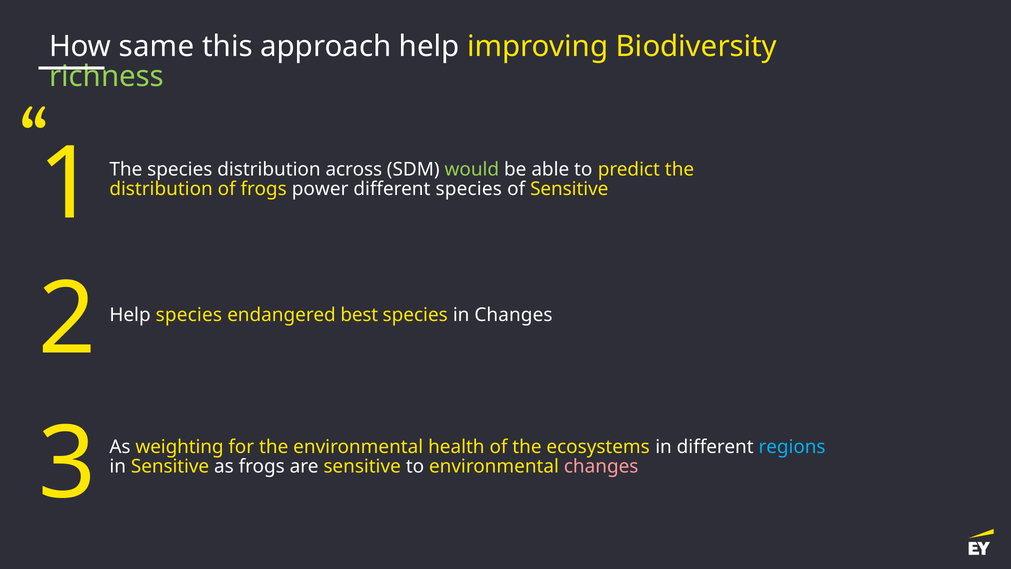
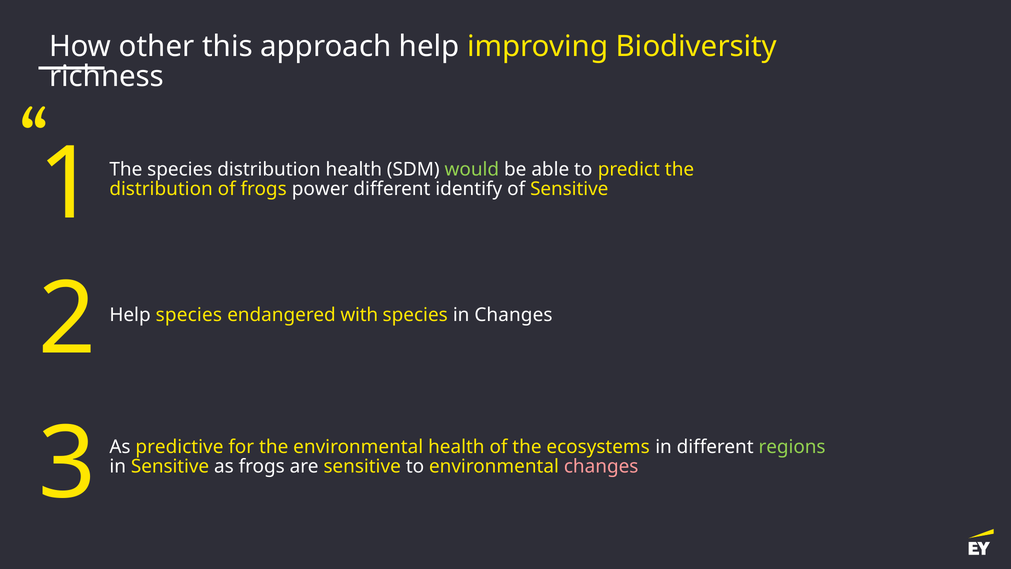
same: same -> other
richness colour: light green -> white
distribution across: across -> health
different species: species -> identify
best: best -> with
weighting: weighting -> predictive
regions colour: light blue -> light green
